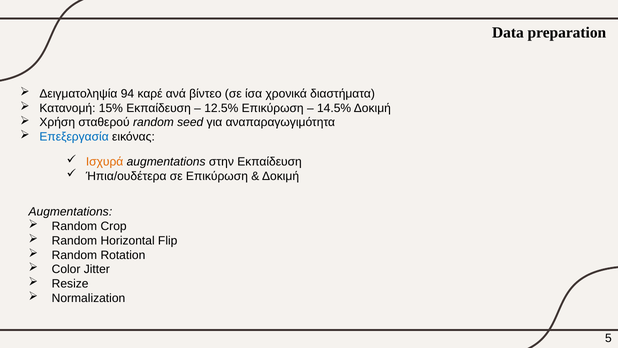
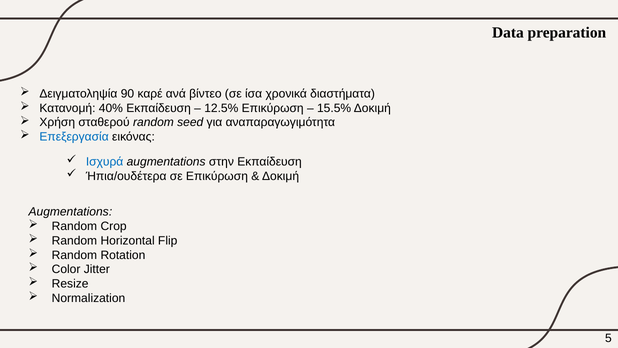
94: 94 -> 90
15%: 15% -> 40%
14.5%: 14.5% -> 15.5%
Ισχυρά colour: orange -> blue
